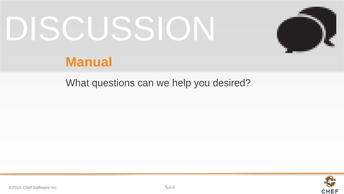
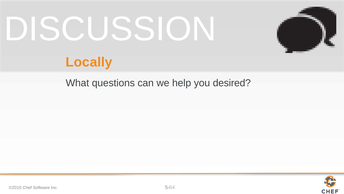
Manual: Manual -> Locally
